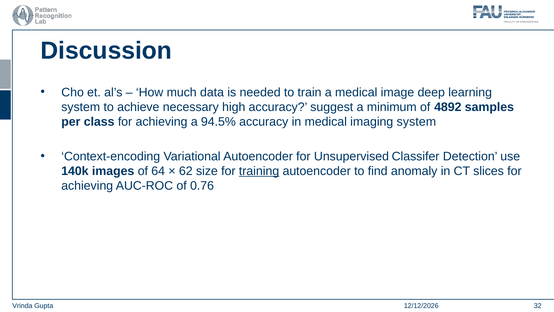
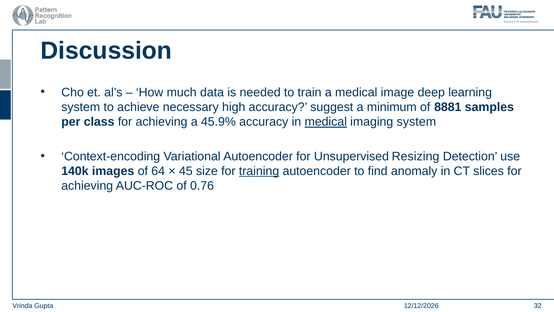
4892: 4892 -> 8881
94.5%: 94.5% -> 45.9%
medical at (326, 122) underline: none -> present
Classifer: Classifer -> Resizing
62: 62 -> 45
